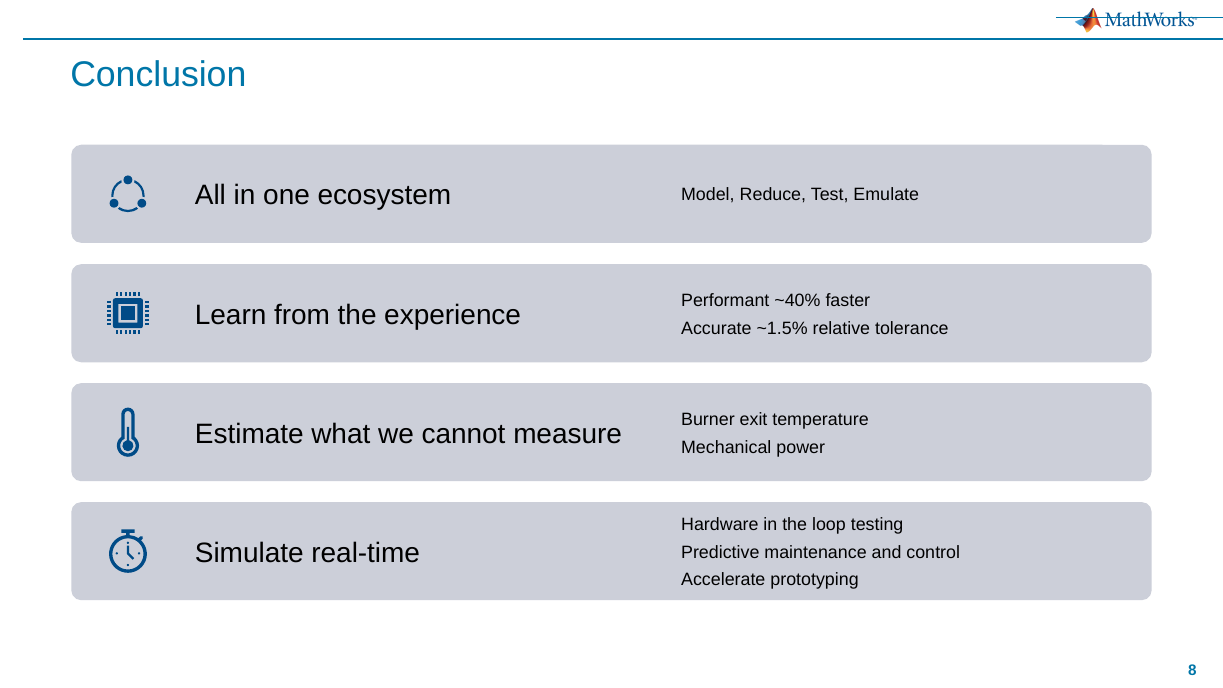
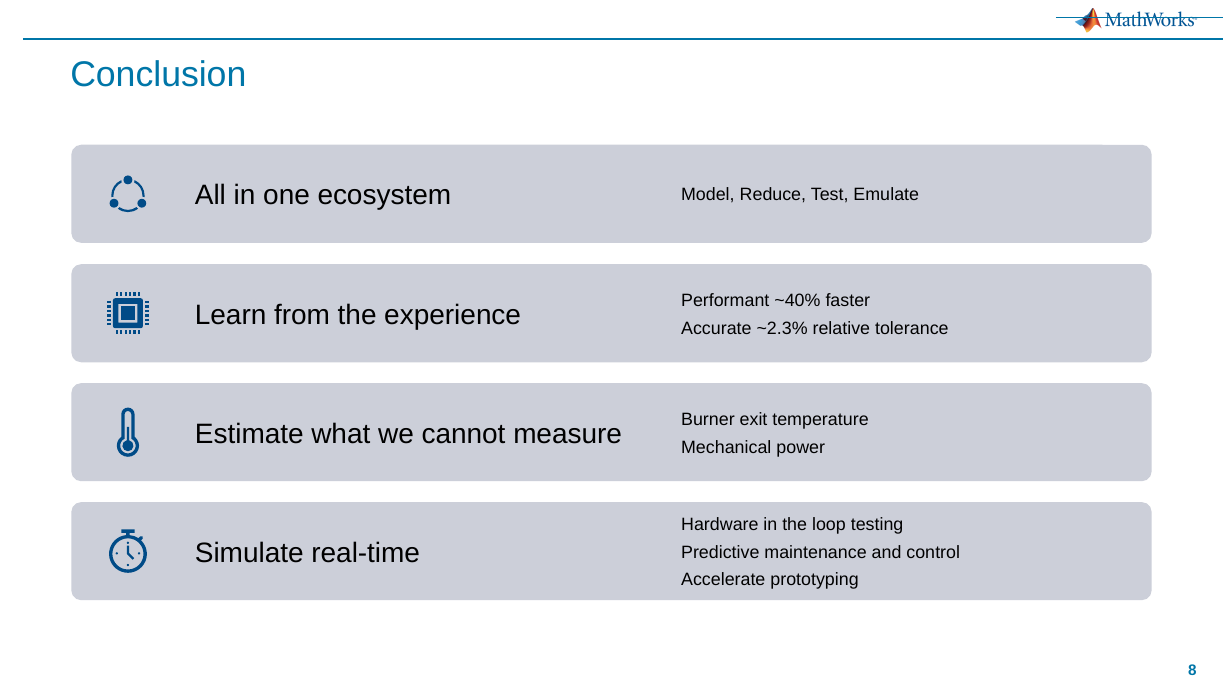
~1.5%: ~1.5% -> ~2.3%
